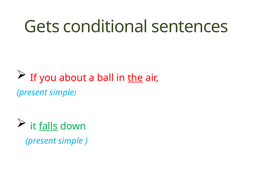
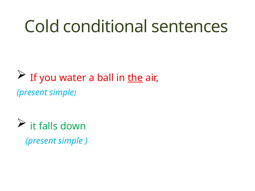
Gets: Gets -> Cold
about: about -> water
falls underline: present -> none
